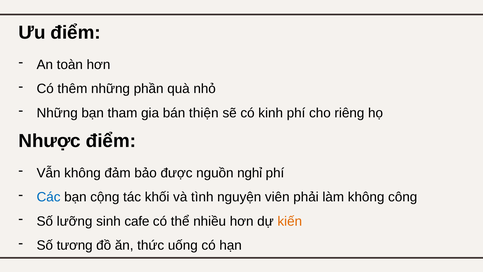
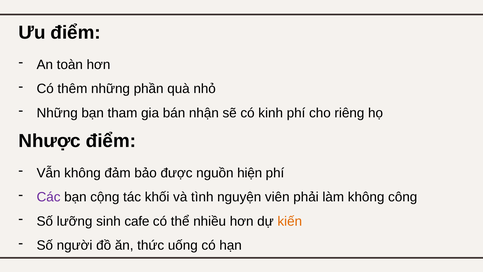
thiện: thiện -> nhận
nghỉ: nghỉ -> hiện
Các colour: blue -> purple
tương: tương -> người
